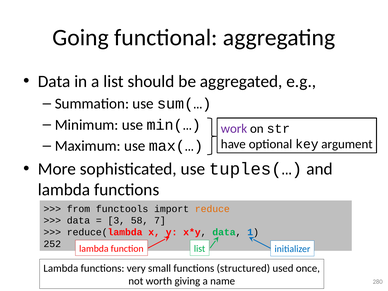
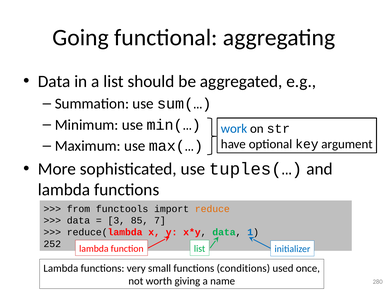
work colour: purple -> blue
58: 58 -> 85
structured: structured -> conditions
